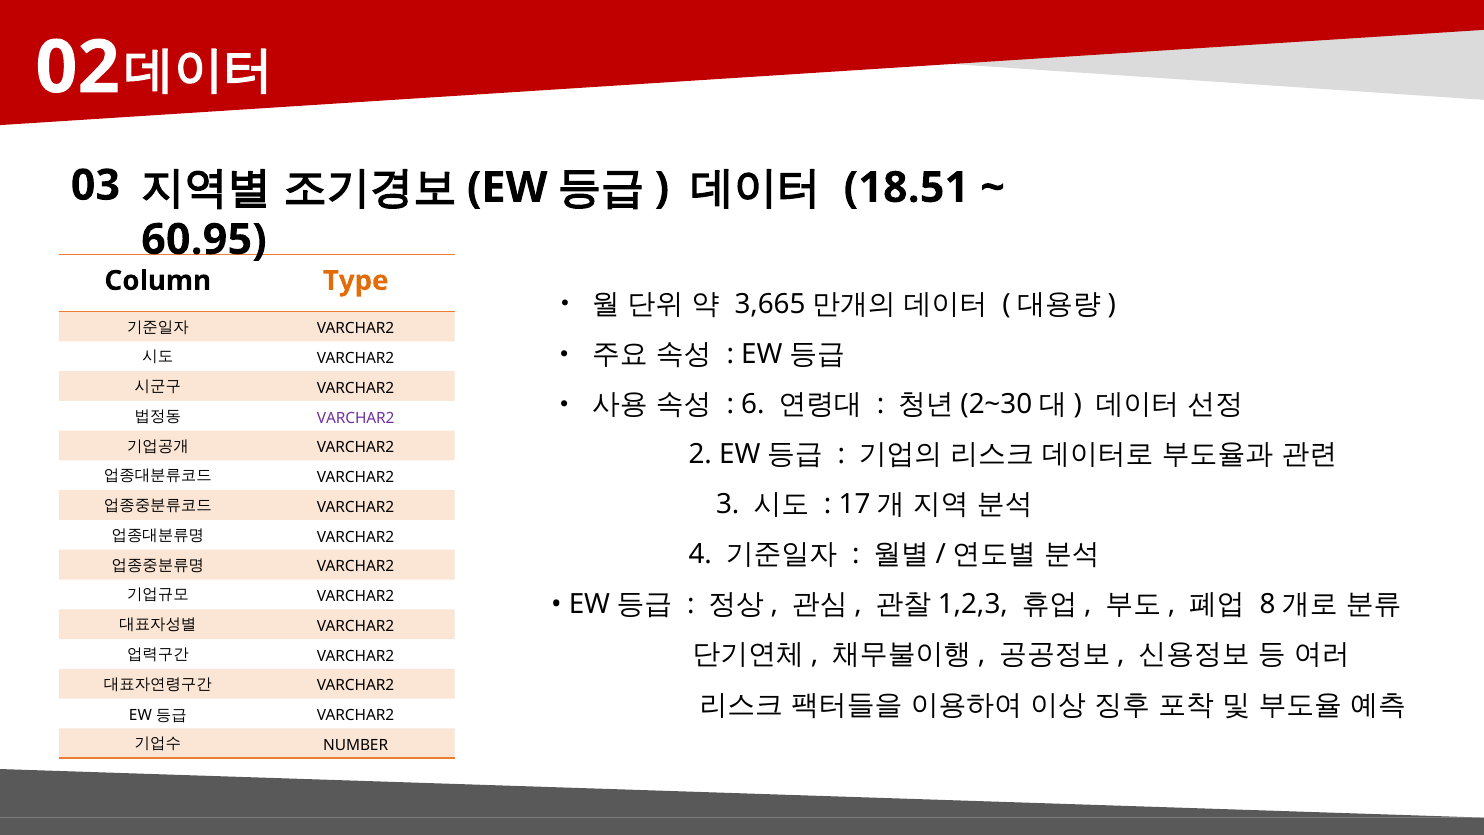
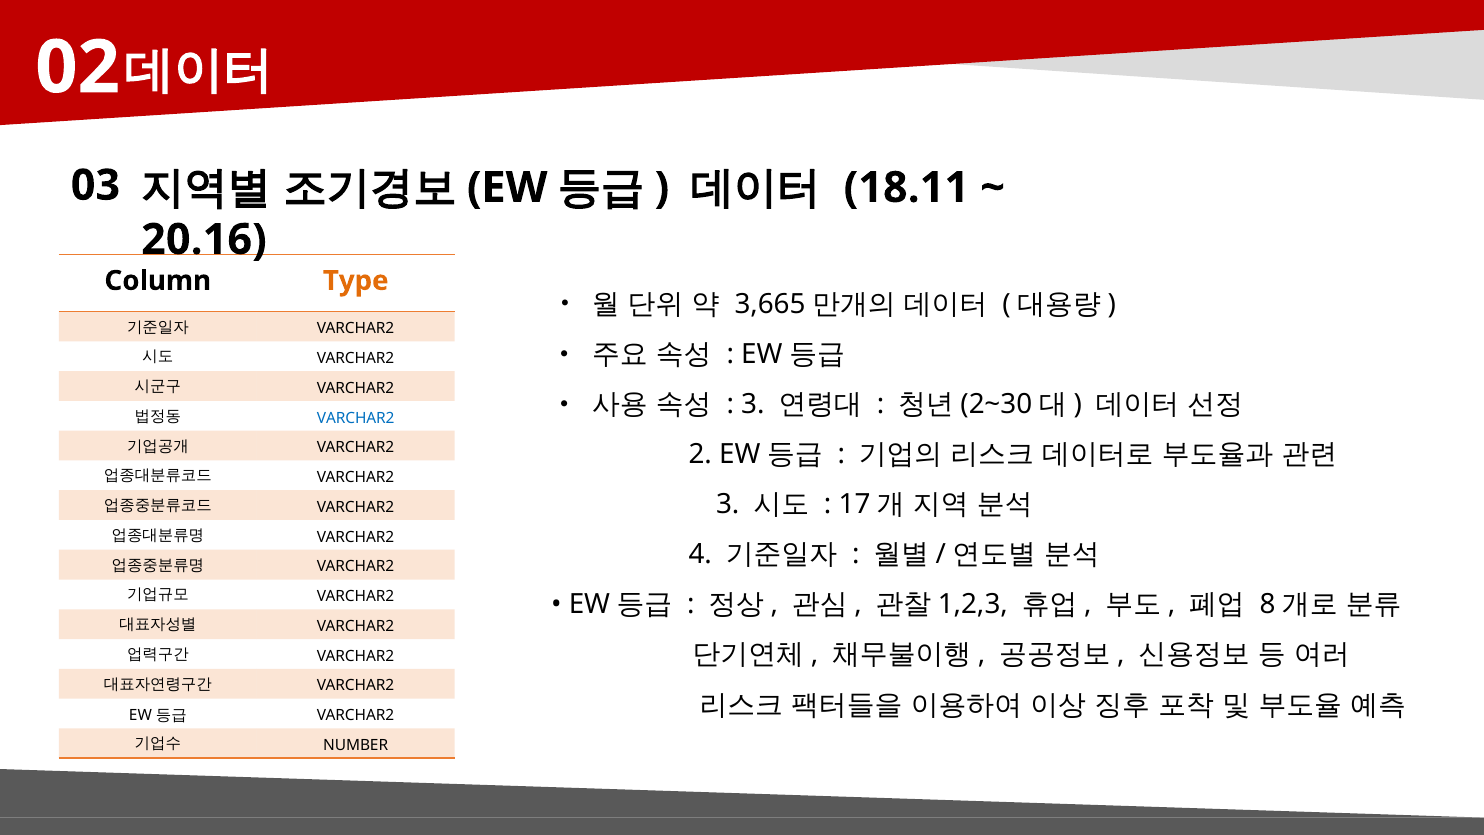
18.51: 18.51 -> 18.11
60.95: 60.95 -> 20.16
6 at (753, 404): 6 -> 3
VARCHAR2 at (356, 418) colour: purple -> blue
